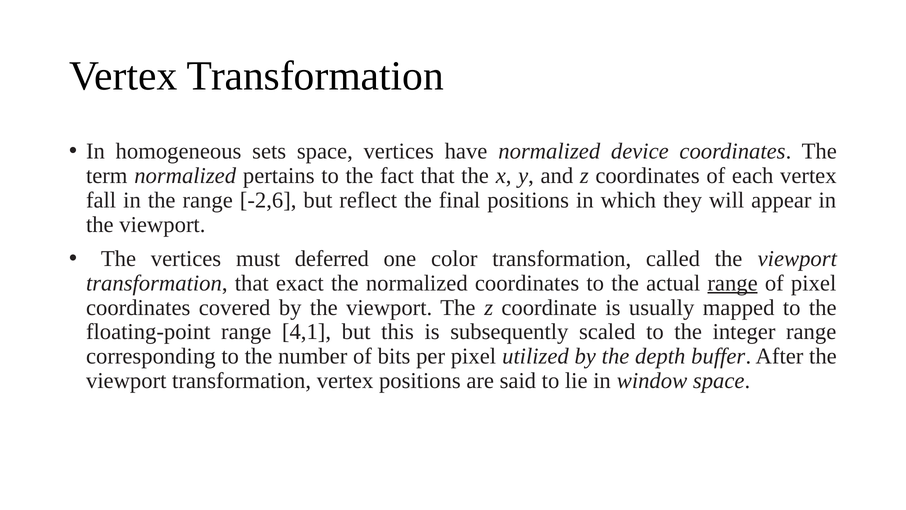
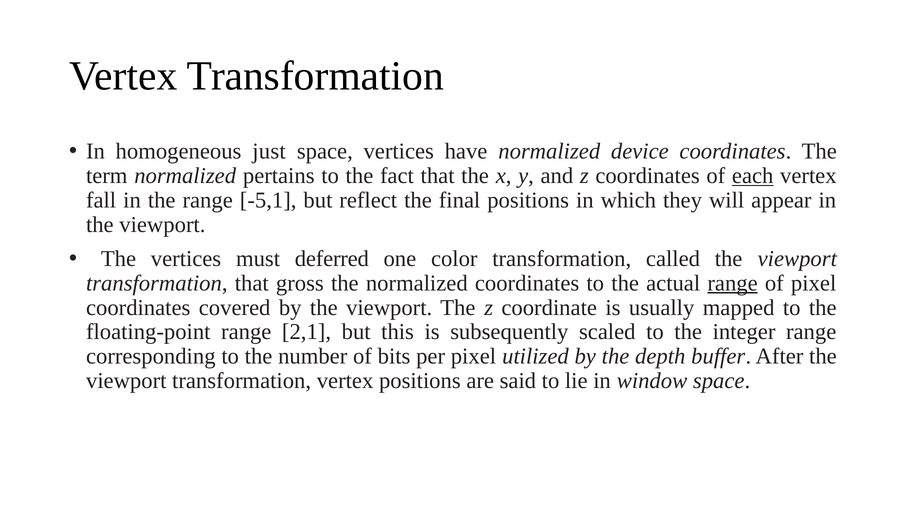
sets: sets -> just
each underline: none -> present
-2,6: -2,6 -> -5,1
exact: exact -> gross
4,1: 4,1 -> 2,1
